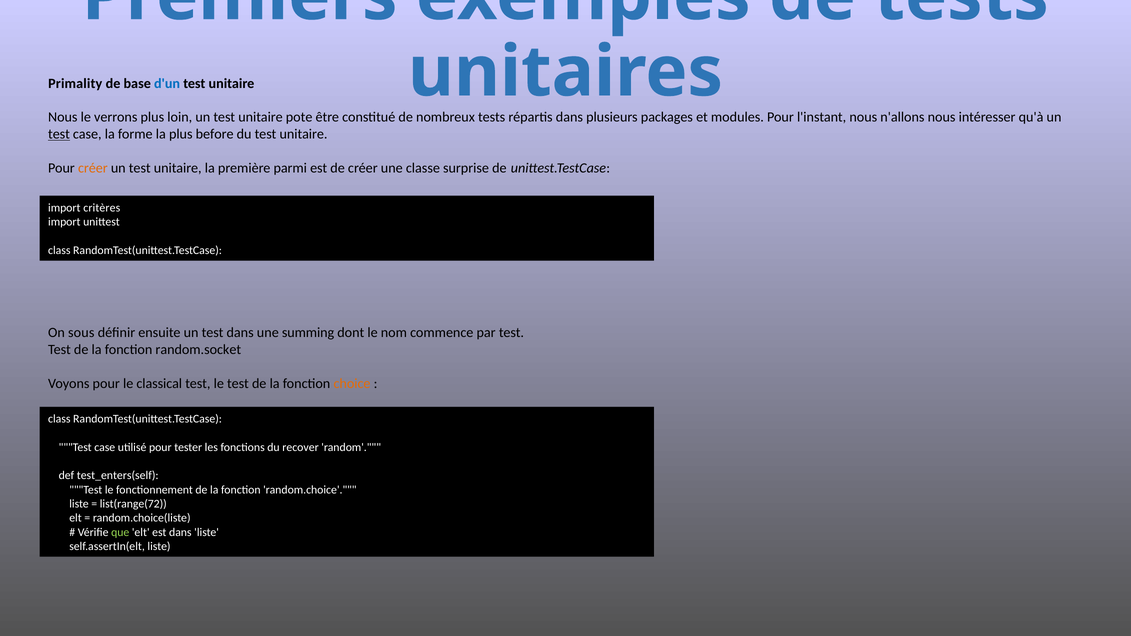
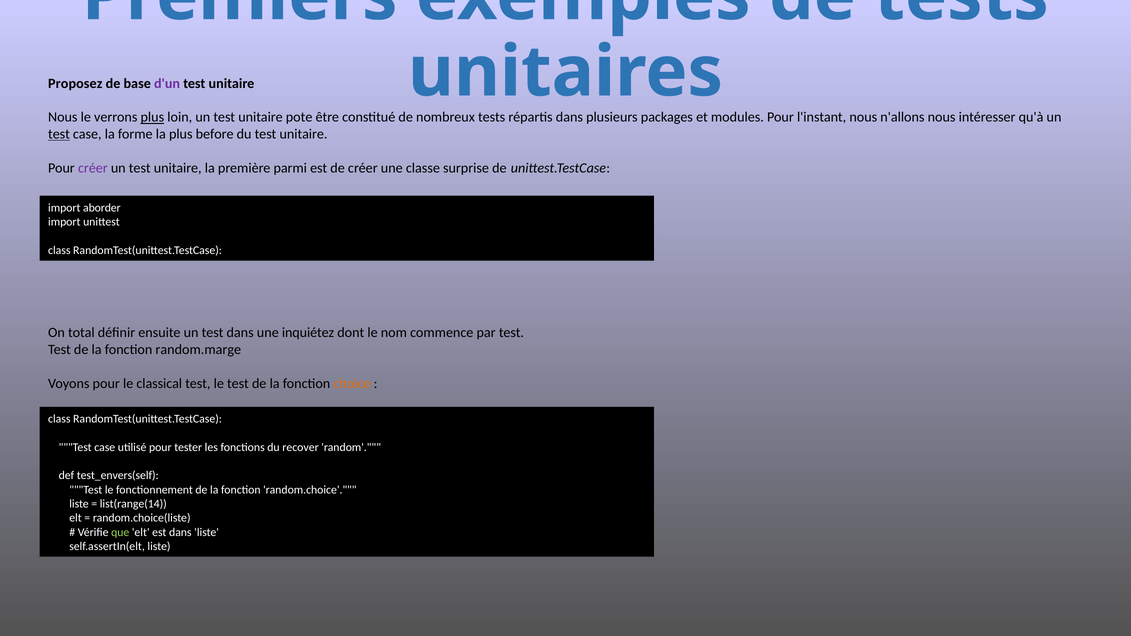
Primality: Primality -> Proposez
d'un colour: blue -> purple
plus at (152, 117) underline: none -> present
créer at (93, 168) colour: orange -> purple
critères: critères -> aborder
sous: sous -> total
summing: summing -> inquiétez
random.socket: random.socket -> random.marge
test_enters(self: test_enters(self -> test_envers(self
list(range(72: list(range(72 -> list(range(14
